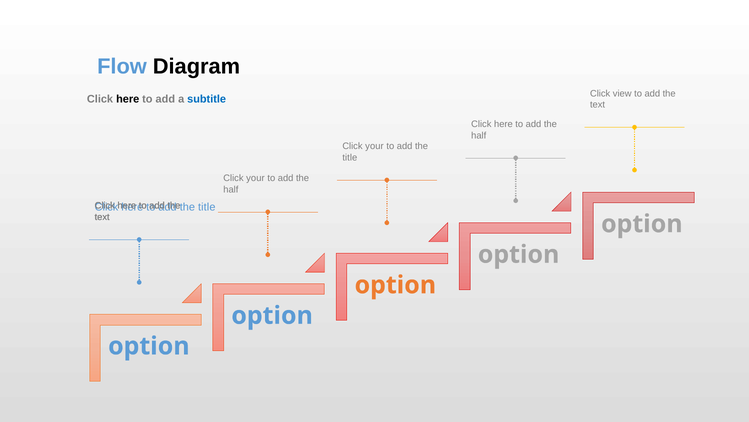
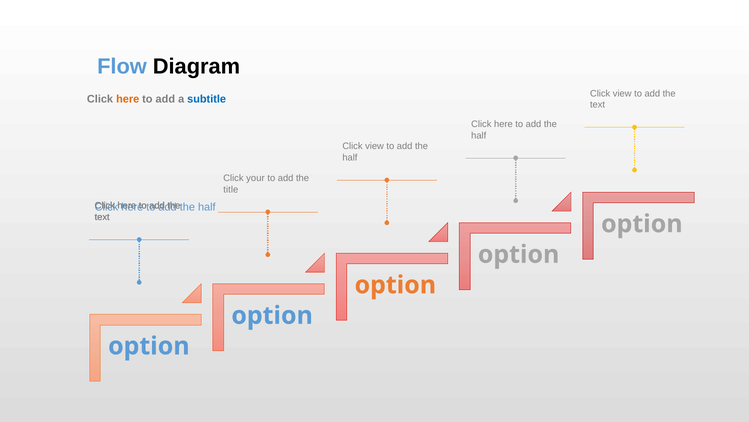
here at (128, 99) colour: black -> orange
your at (374, 146): your -> view
title at (350, 157): title -> half
half at (231, 189): half -> title
title at (207, 207): title -> half
